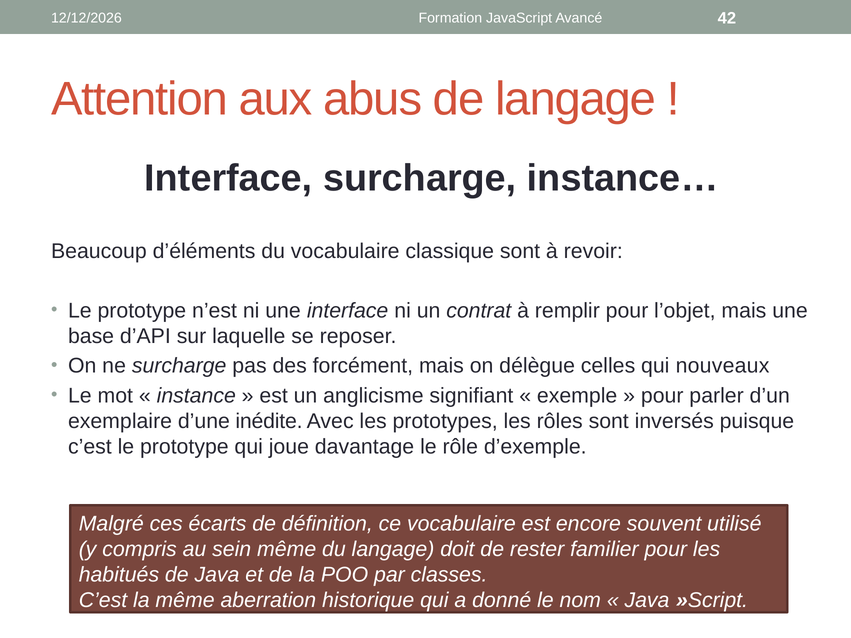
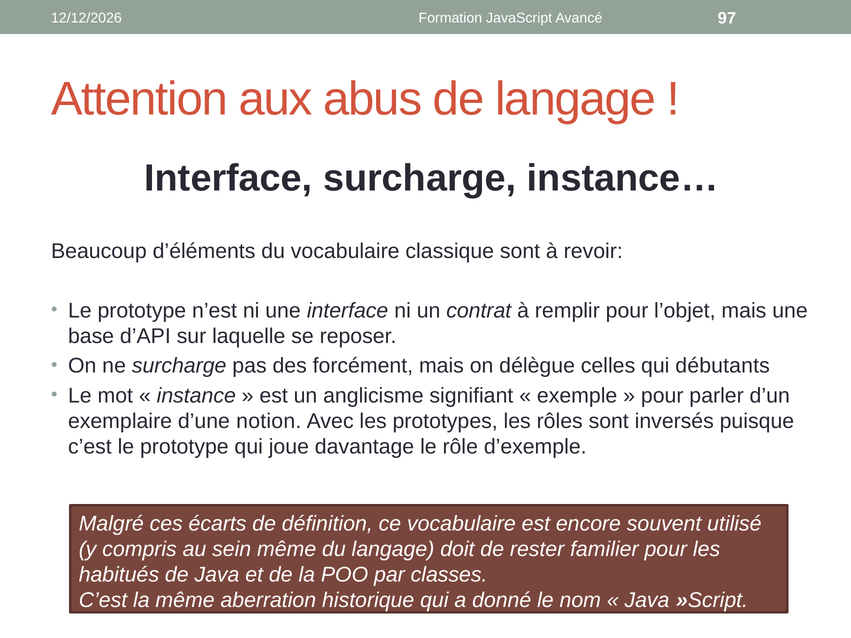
42: 42 -> 97
nouveaux: nouveaux -> débutants
inédite: inédite -> notion
